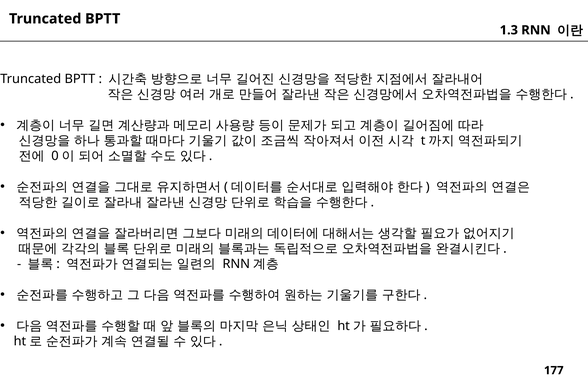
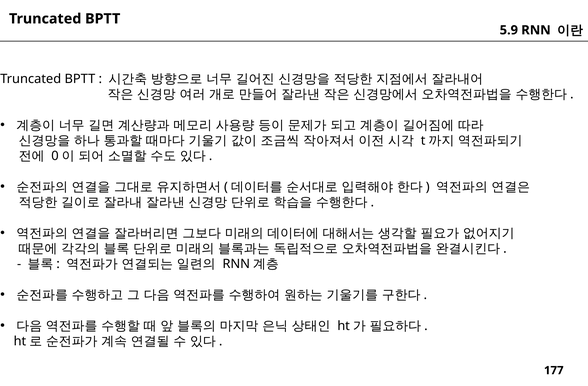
1.3: 1.3 -> 5.9
